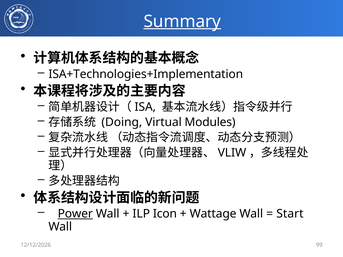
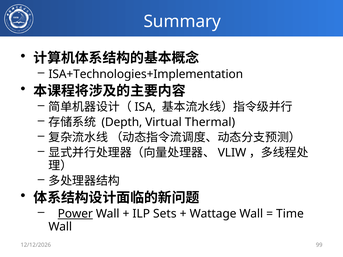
Summary underline: present -> none
Doing: Doing -> Depth
Modules: Modules -> Thermal
Icon: Icon -> Sets
Start: Start -> Time
